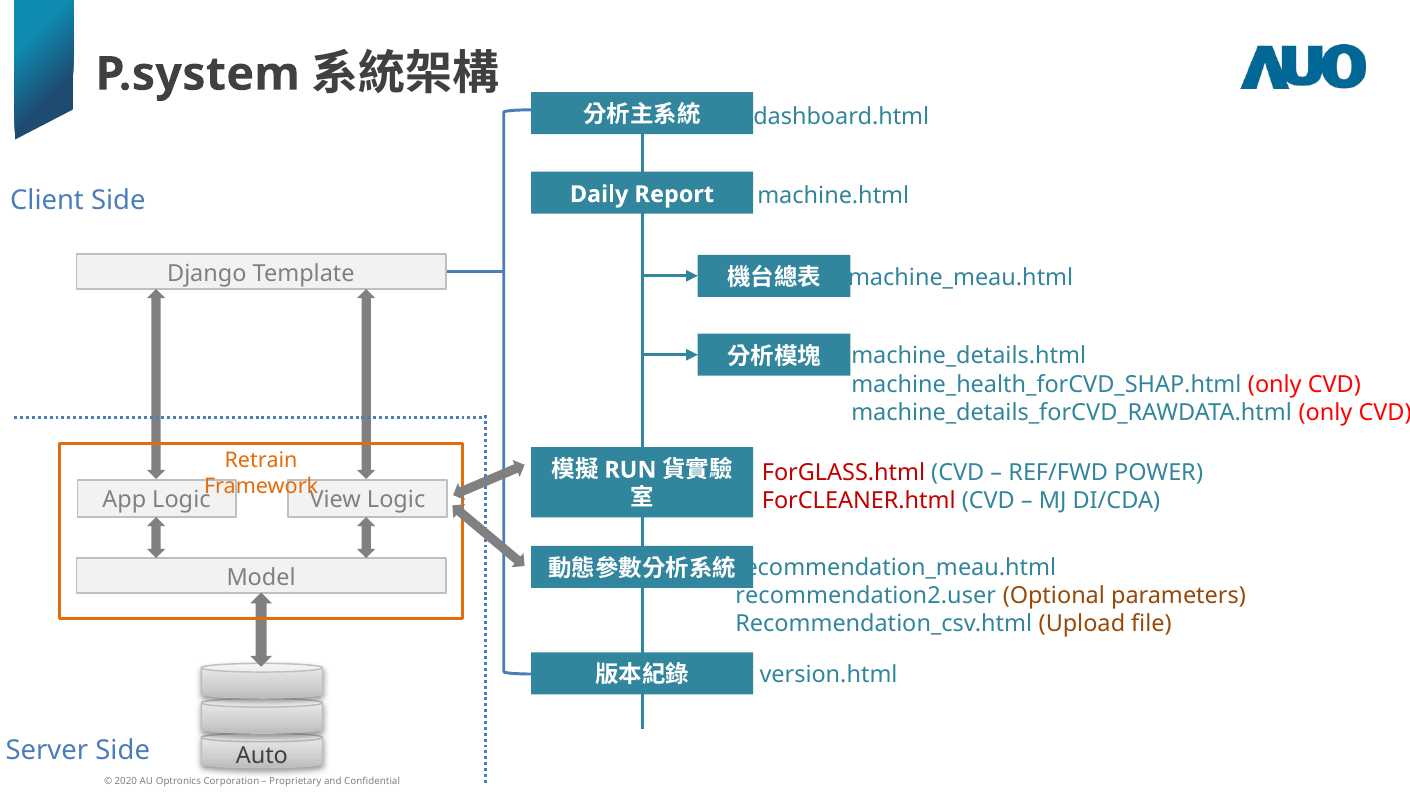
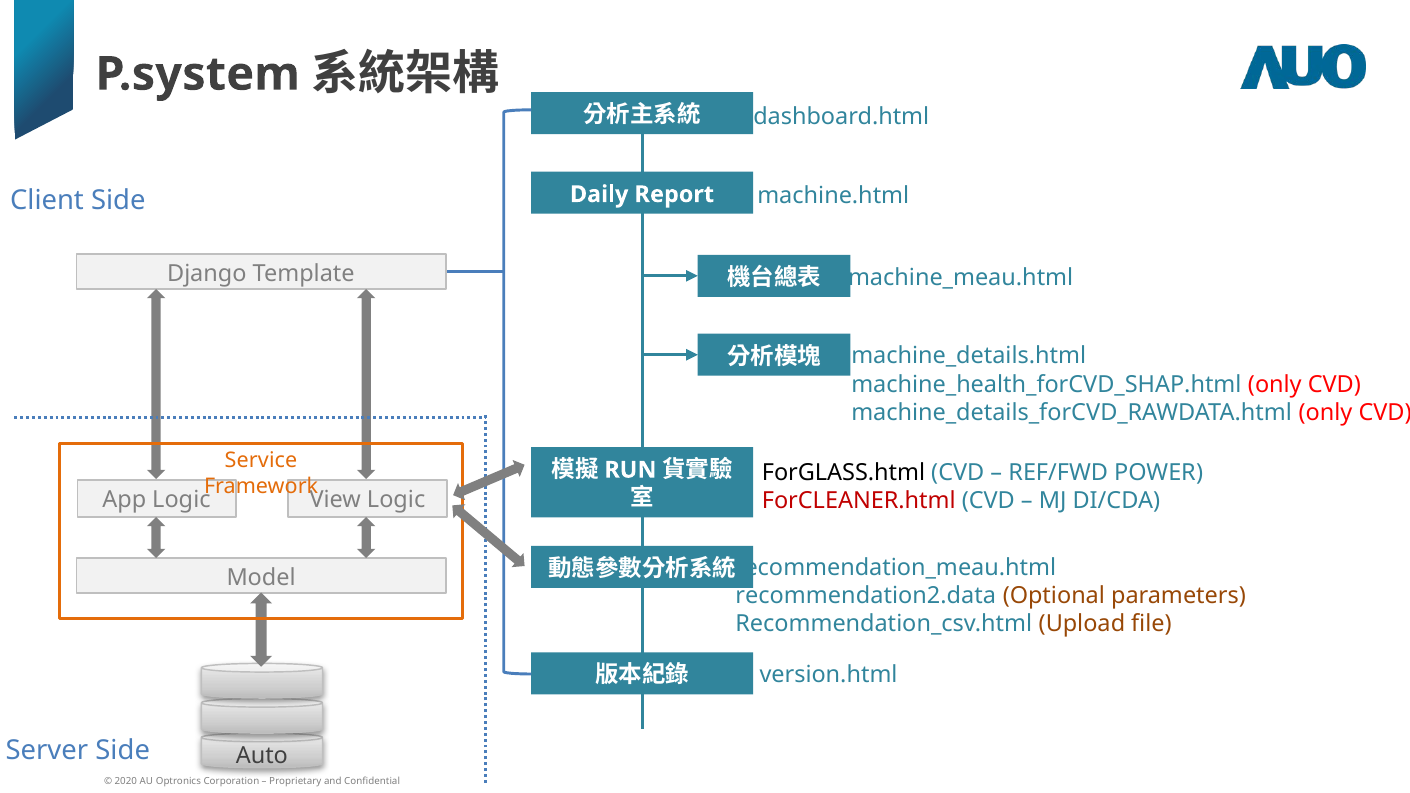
Retrain: Retrain -> Service
ForGLASS.html colour: red -> black
recommendation2.user: recommendation2.user -> recommendation2.data
